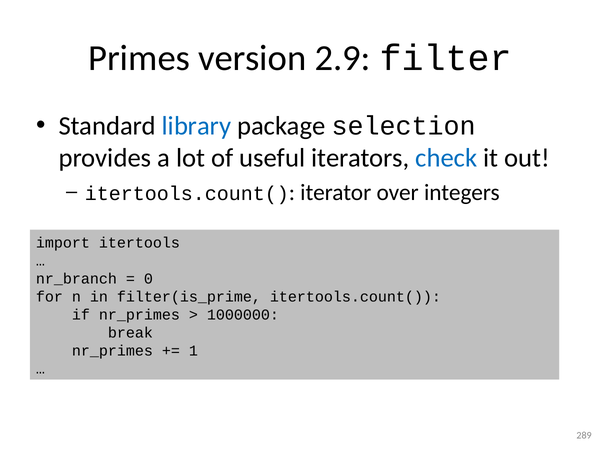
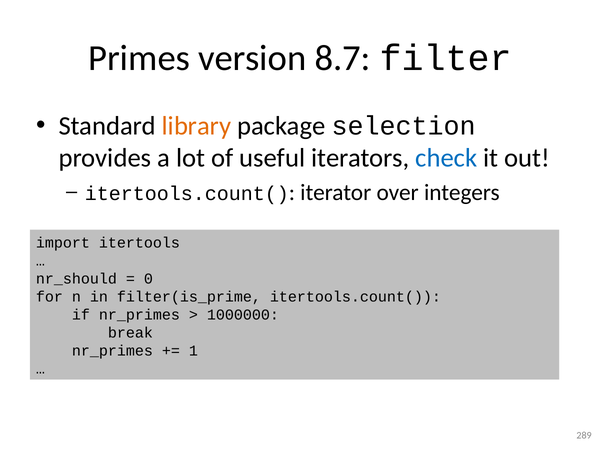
2.9: 2.9 -> 8.7
library colour: blue -> orange
nr_branch: nr_branch -> nr_should
